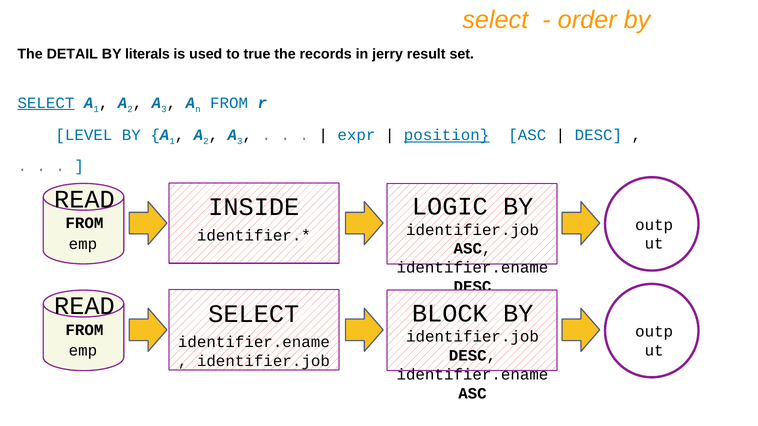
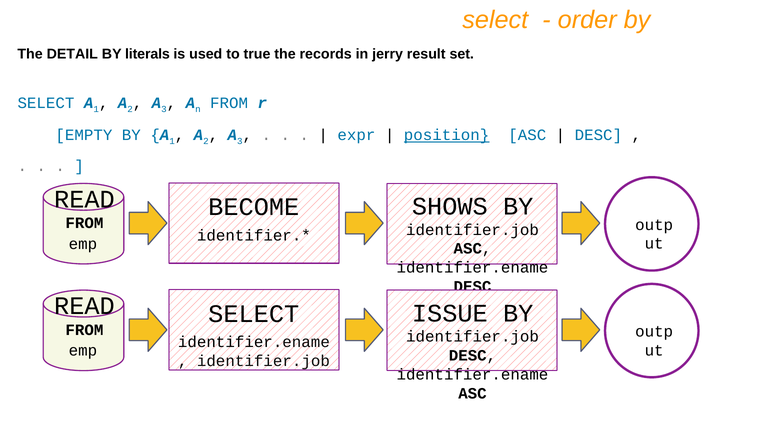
SELECT at (46, 103) underline: present -> none
LEVEL: LEVEL -> EMPTY
LOGIC: LOGIC -> SHOWS
INSIDE: INSIDE -> BECOME
BLOCK: BLOCK -> ISSUE
